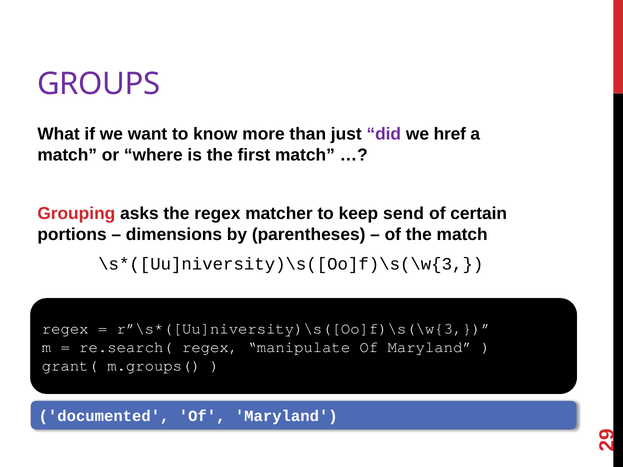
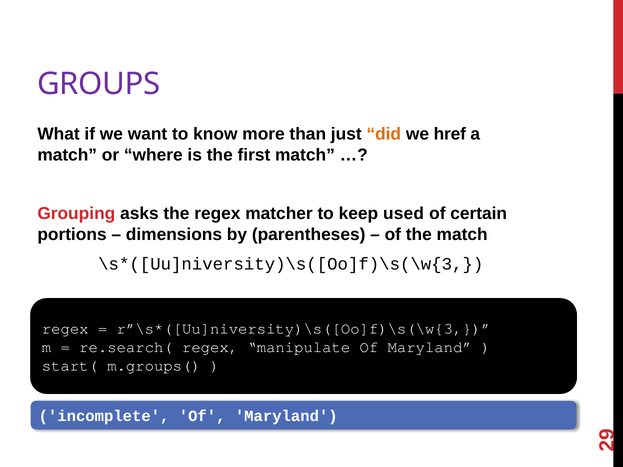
did colour: purple -> orange
send: send -> used
grant(: grant( -> start(
documented: documented -> incomplete
